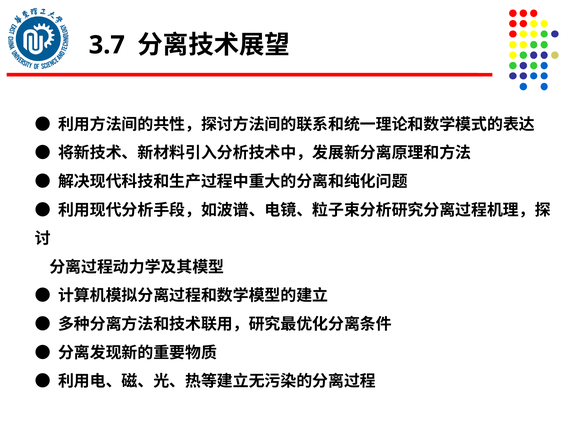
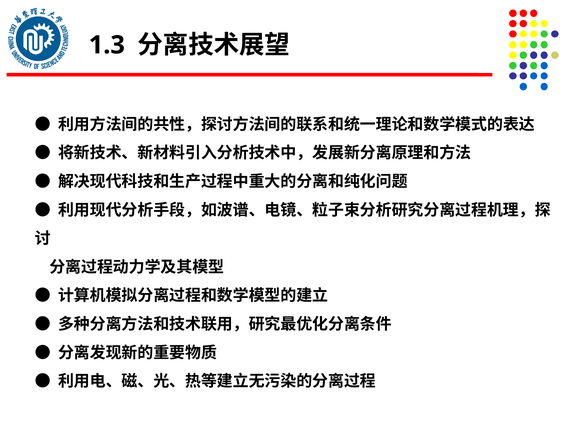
3.7: 3.7 -> 1.3
